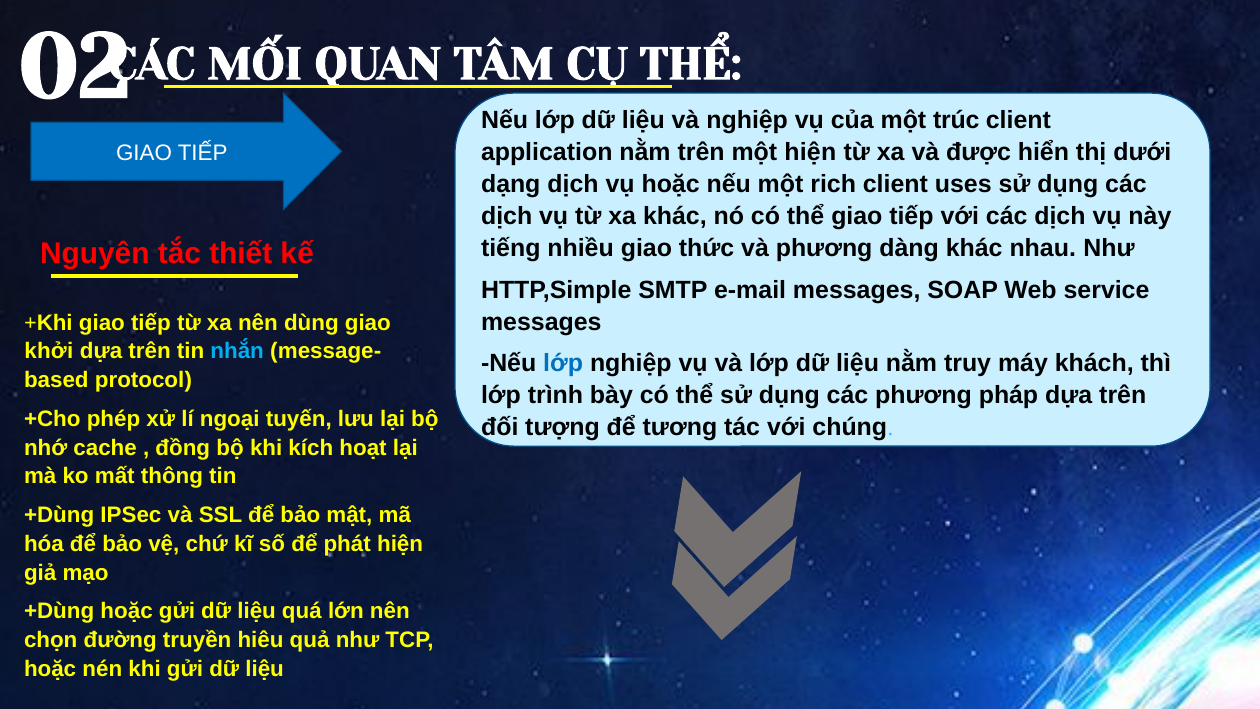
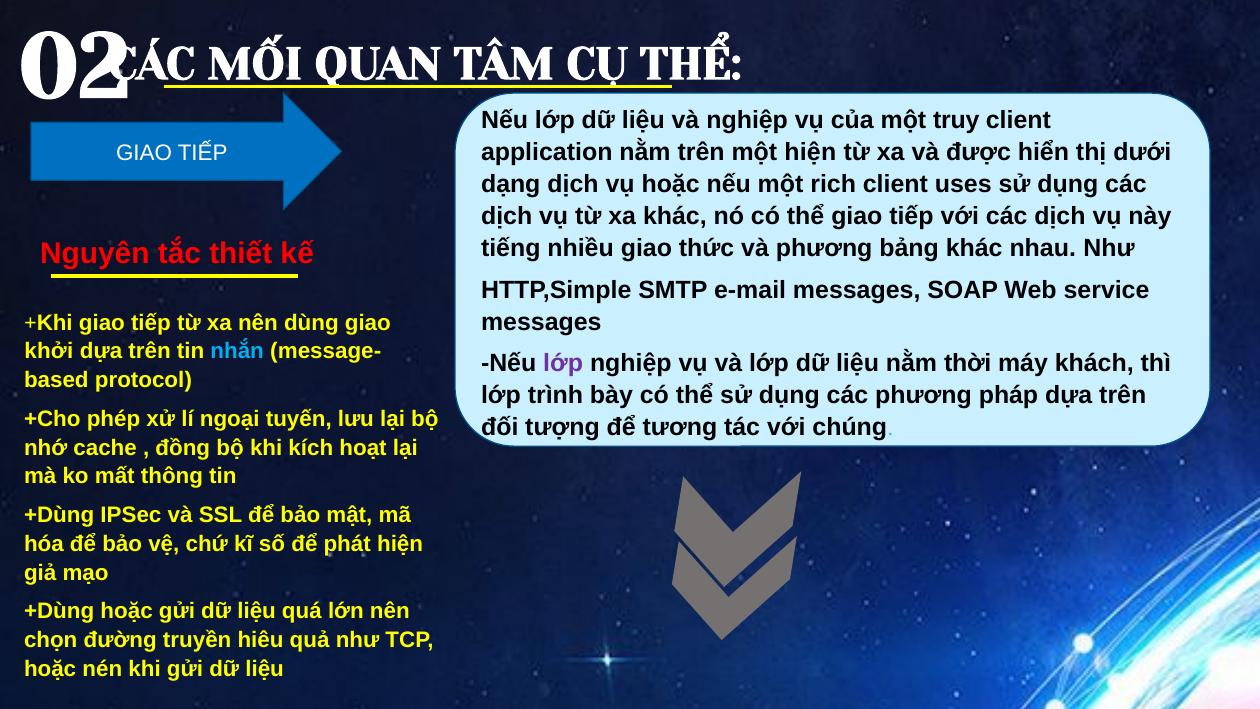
trúc: trúc -> truy
dàng: dàng -> bảng
lớp at (563, 364) colour: blue -> purple
truy: truy -> thời
